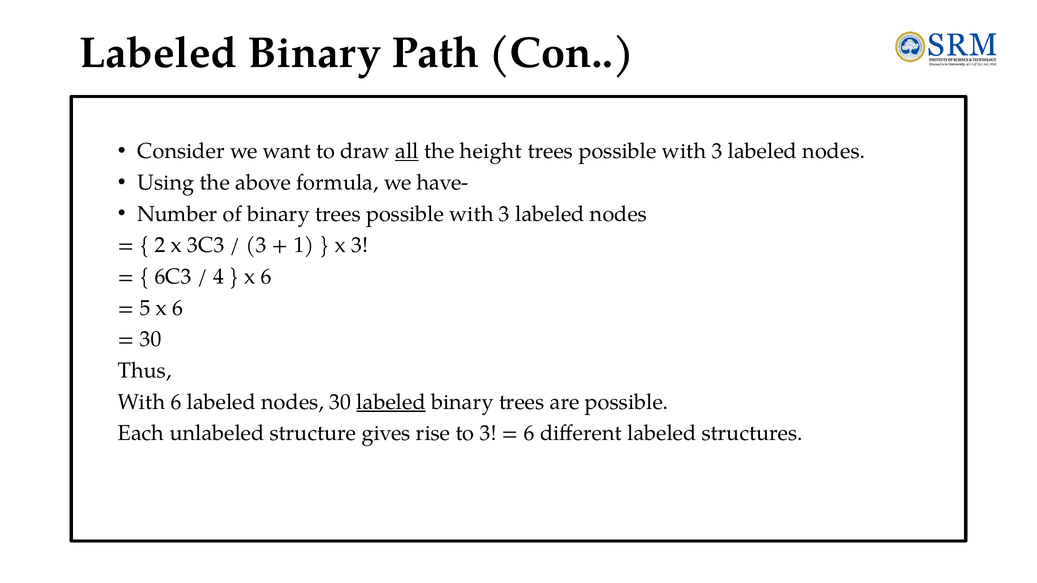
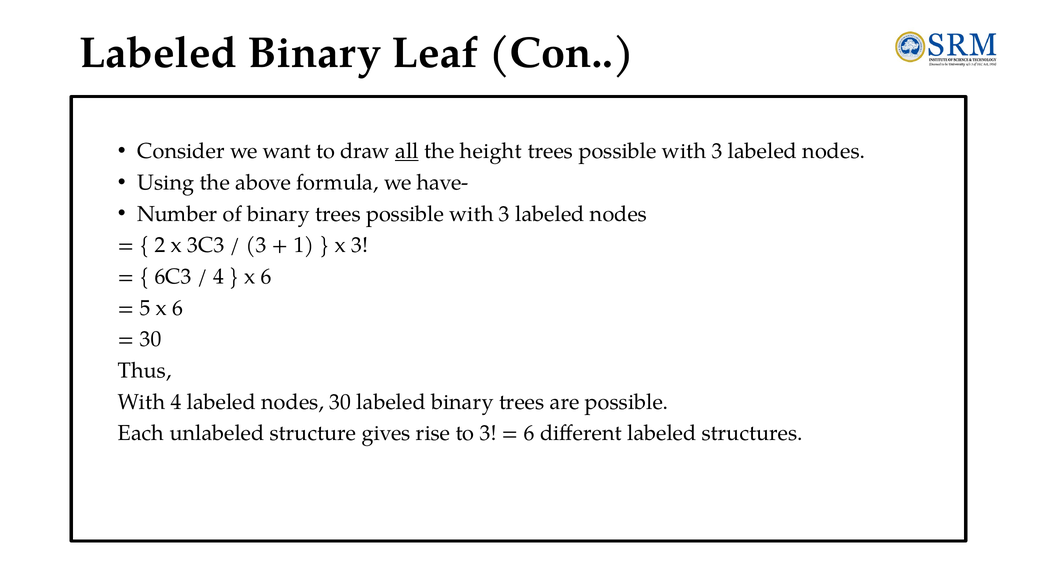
Path: Path -> Leaf
With 6: 6 -> 4
labeled at (391, 402) underline: present -> none
